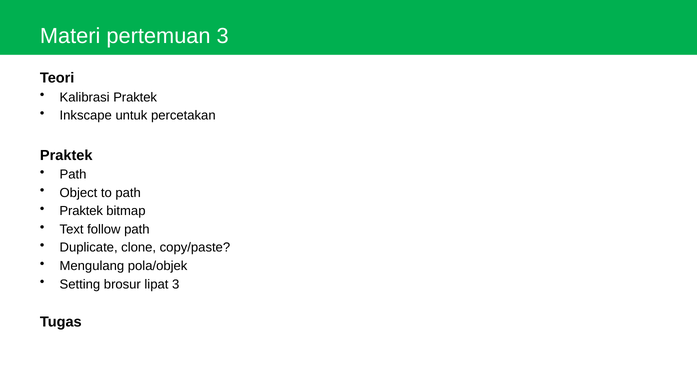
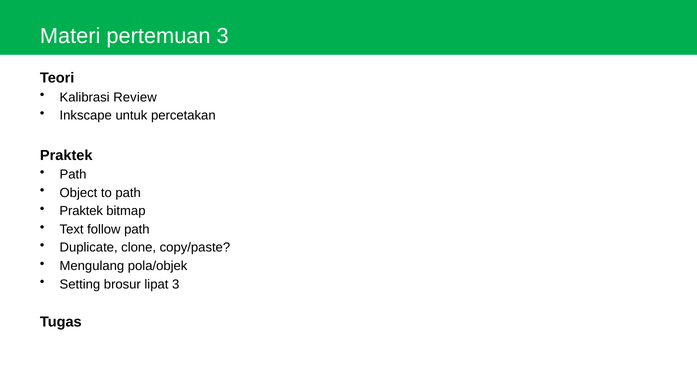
Kalibrasi Praktek: Praktek -> Review
